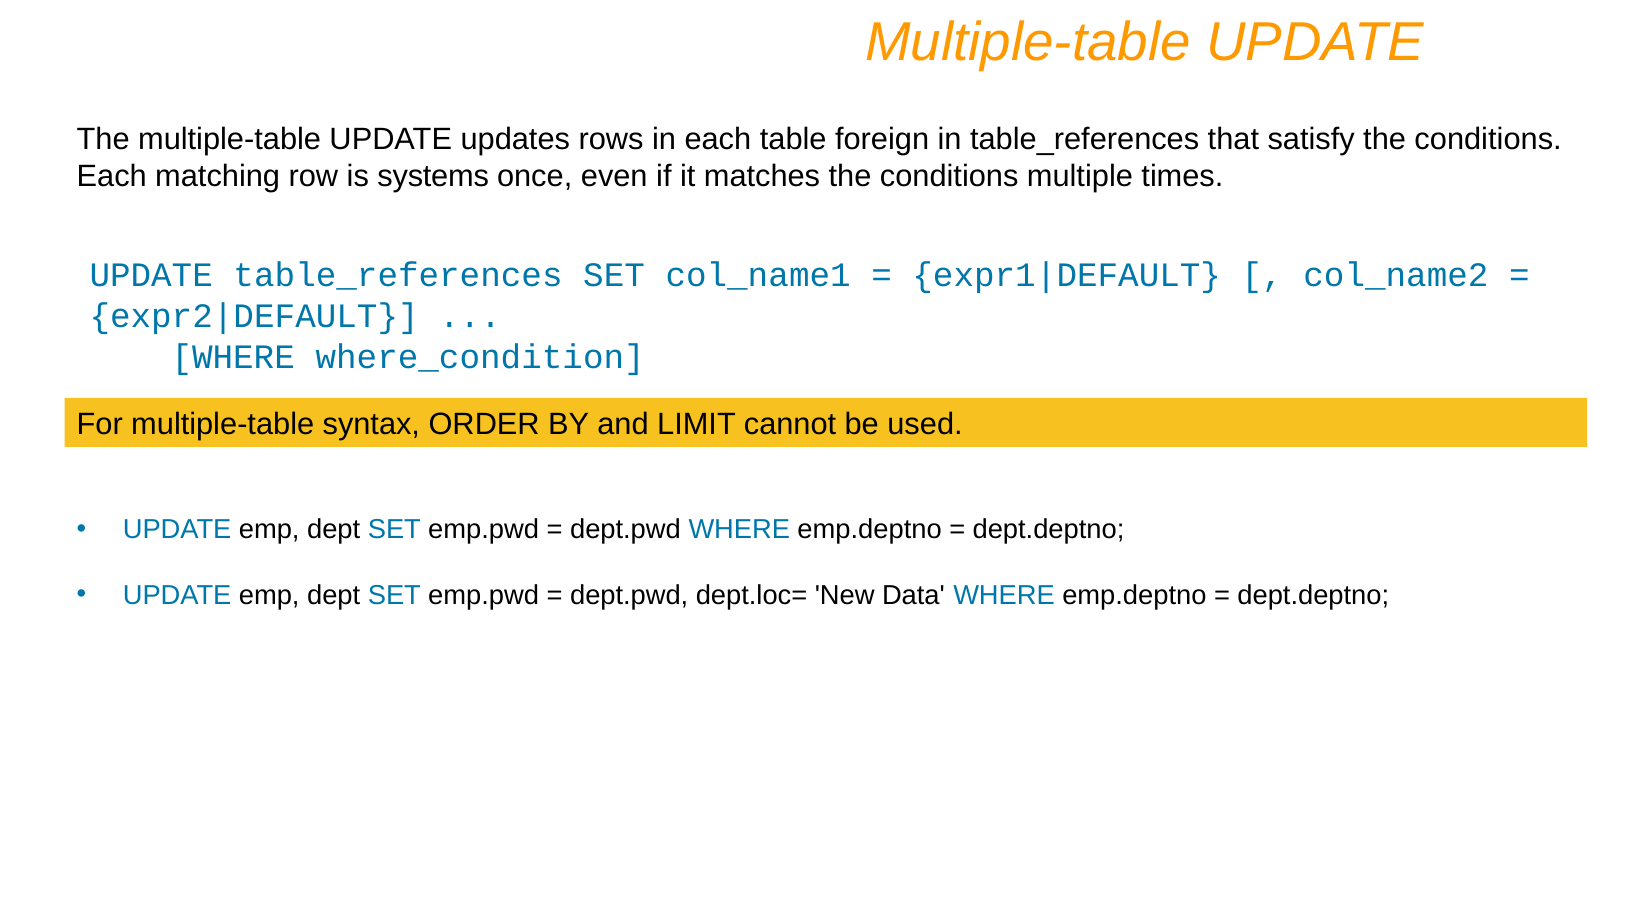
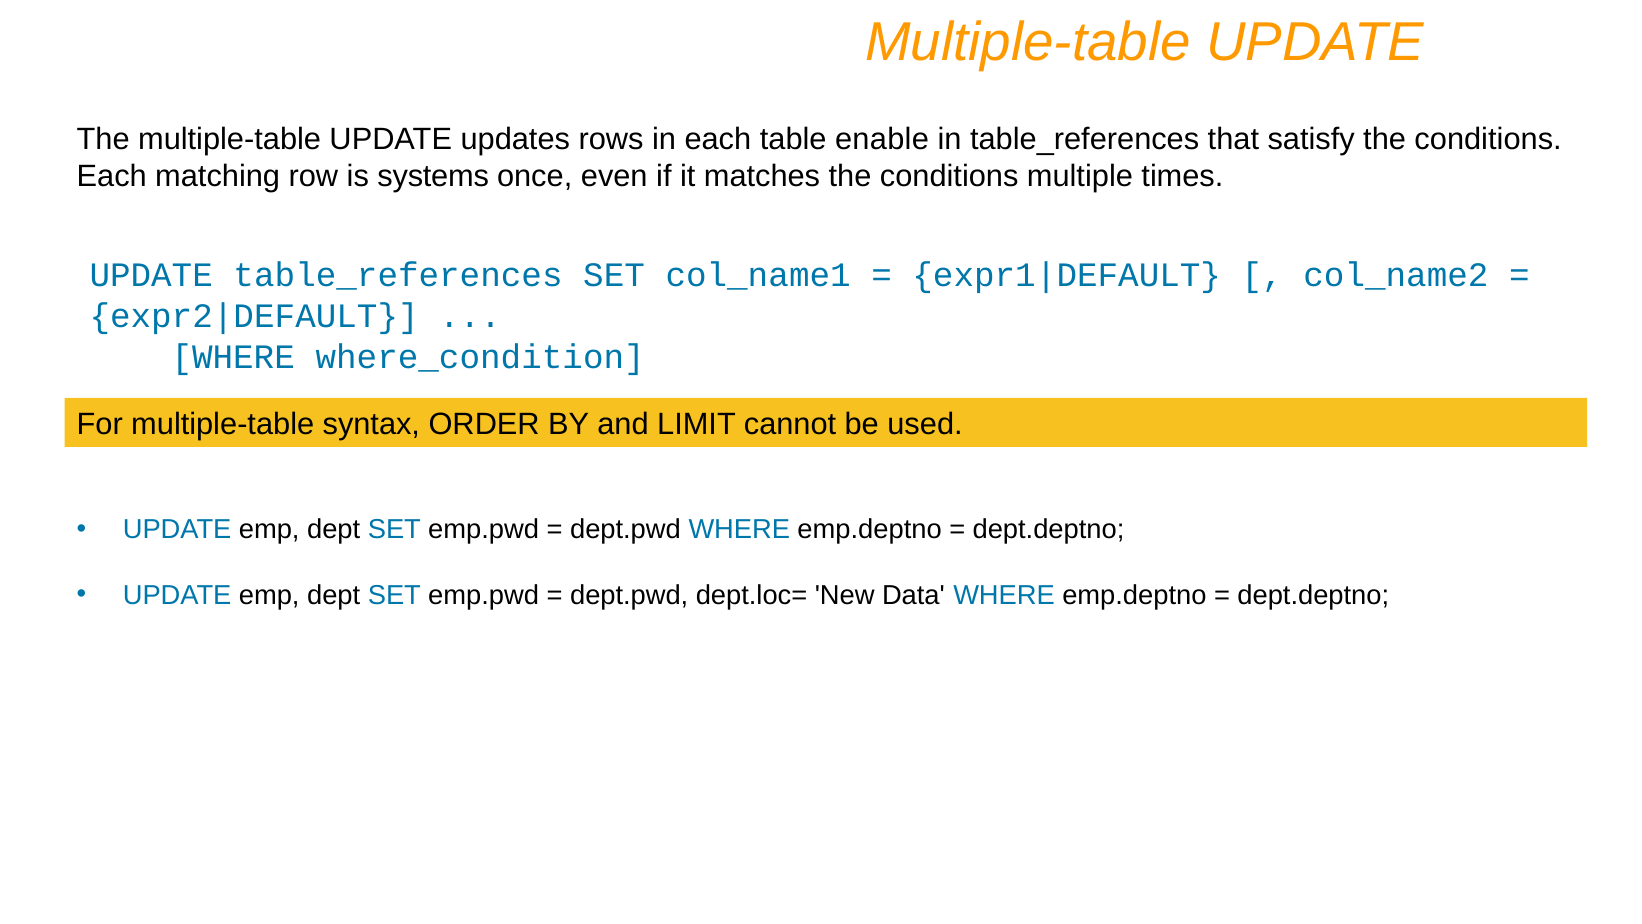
foreign: foreign -> enable
